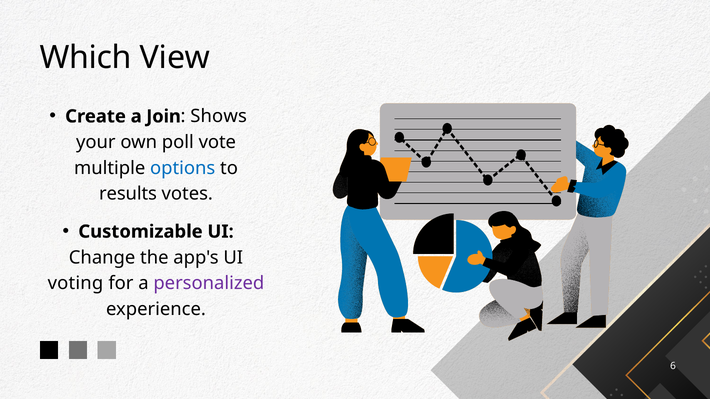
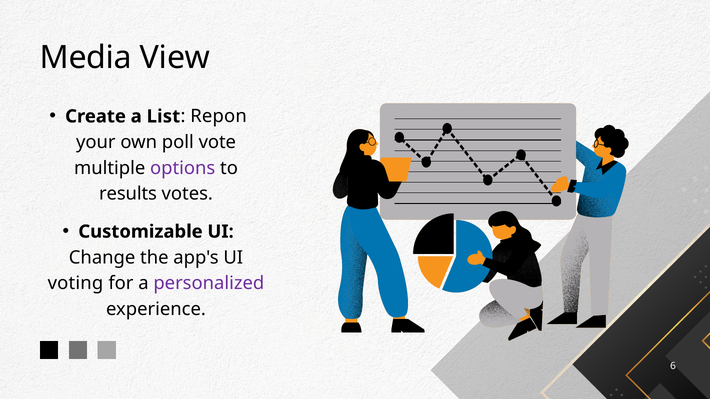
Which: Which -> Media
Join: Join -> List
Shows: Shows -> Repon
options colour: blue -> purple
